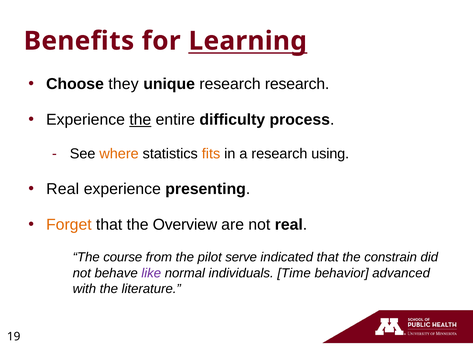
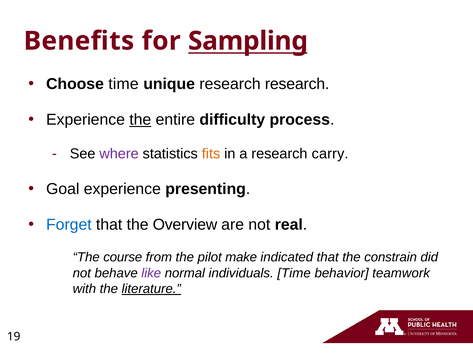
Learning: Learning -> Sampling
Choose they: they -> time
where colour: orange -> purple
using: using -> carry
Real at (63, 189): Real -> Goal
Forget colour: orange -> blue
serve: serve -> make
advanced: advanced -> teamwork
literature underline: none -> present
